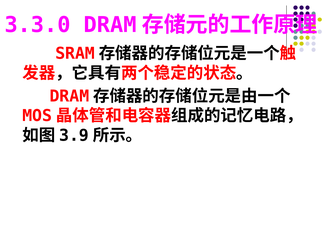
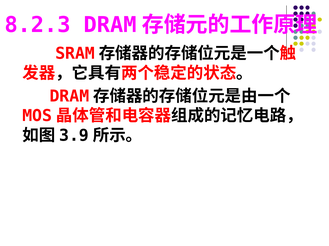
3.3.0: 3.3.0 -> 8.2.3
